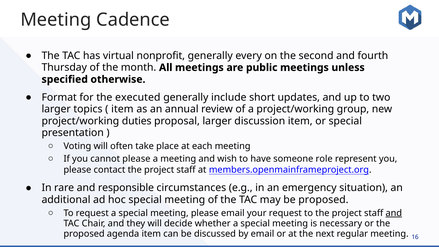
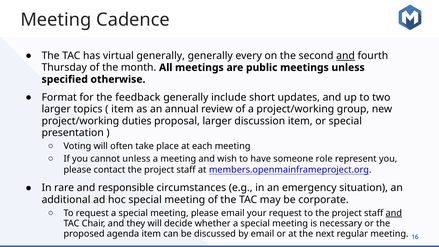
virtual nonprofit: nonprofit -> generally
and at (346, 56) underline: none -> present
executed: executed -> feedback
cannot please: please -> unless
be proposed: proposed -> corporate
